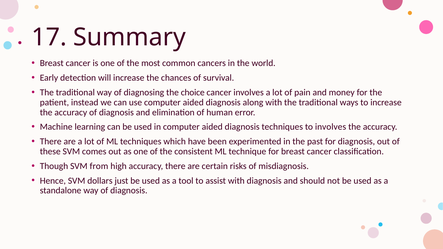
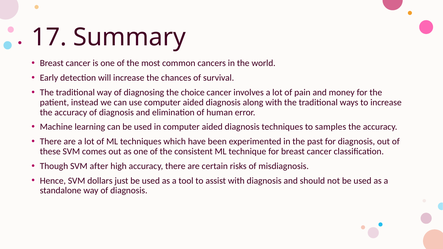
to involves: involves -> samples
from: from -> after
